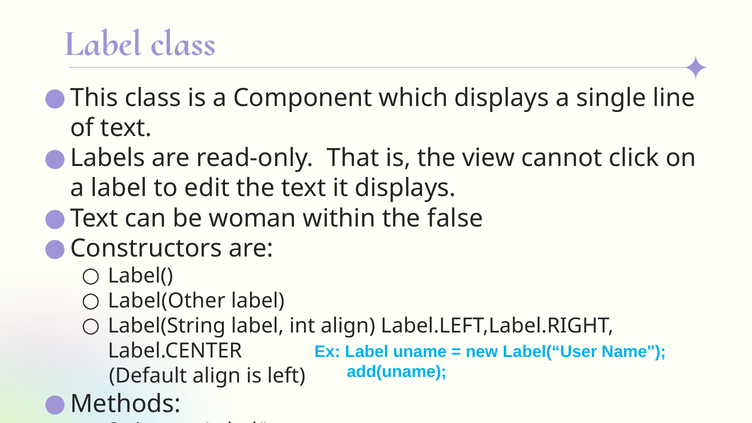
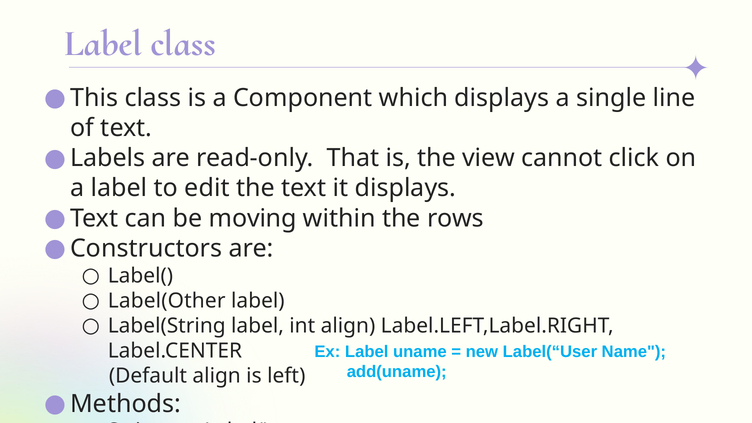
woman: woman -> moving
false: false -> rows
